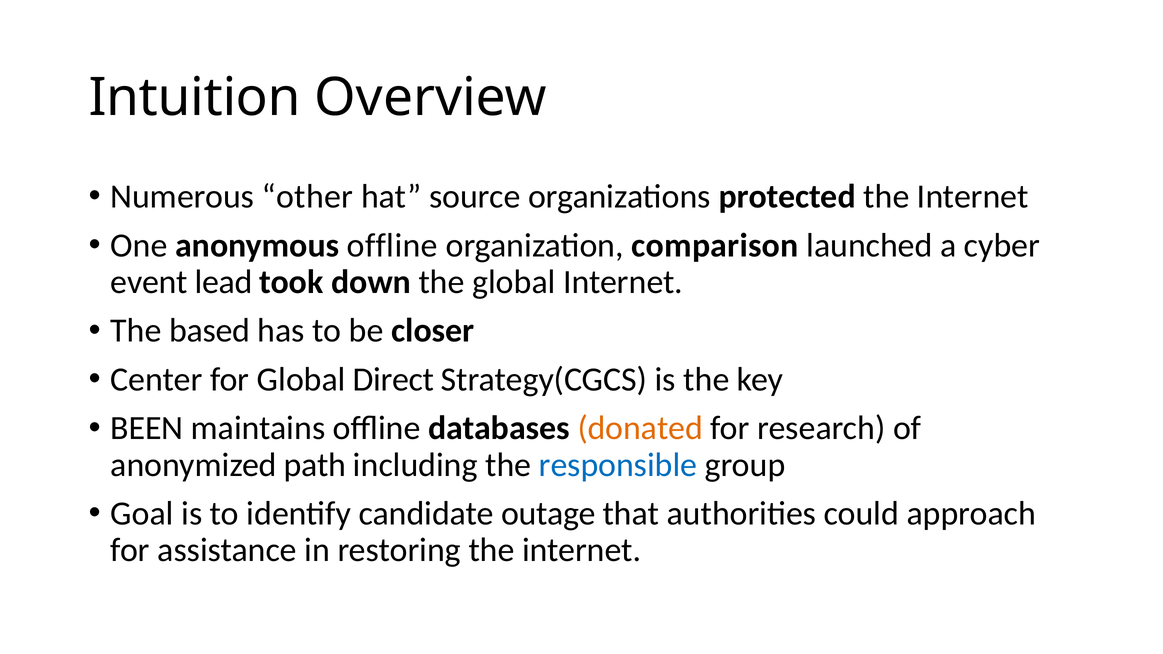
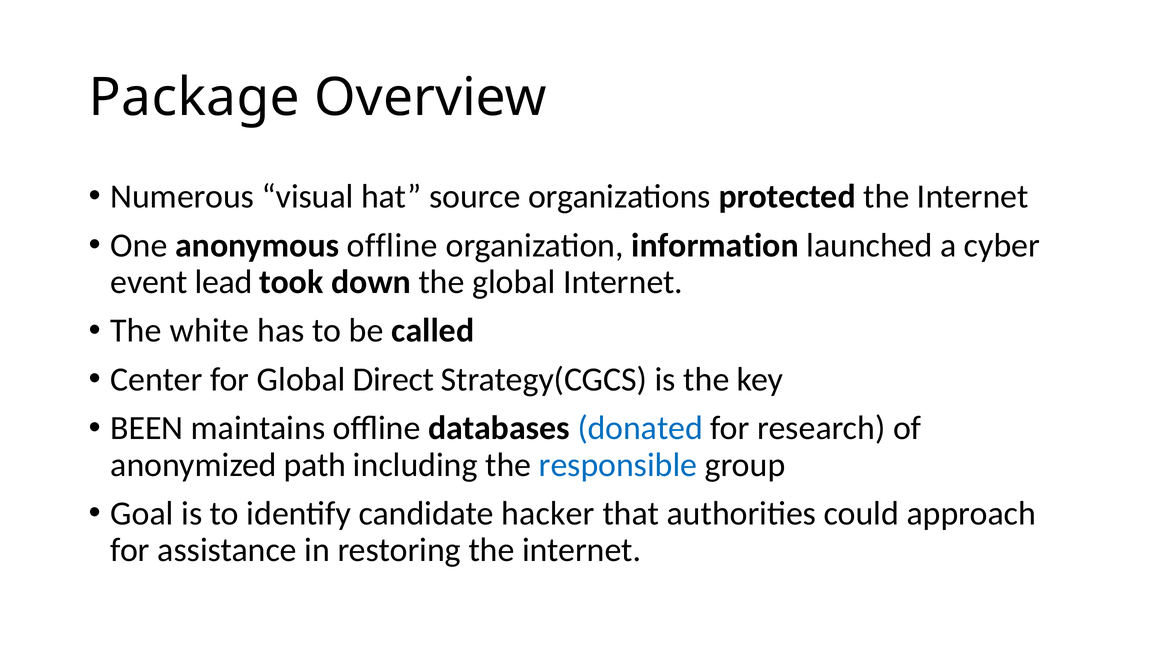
Intuition: Intuition -> Package
other: other -> visual
comparison: comparison -> information
based: based -> white
closer: closer -> called
donated colour: orange -> blue
outage: outage -> hacker
